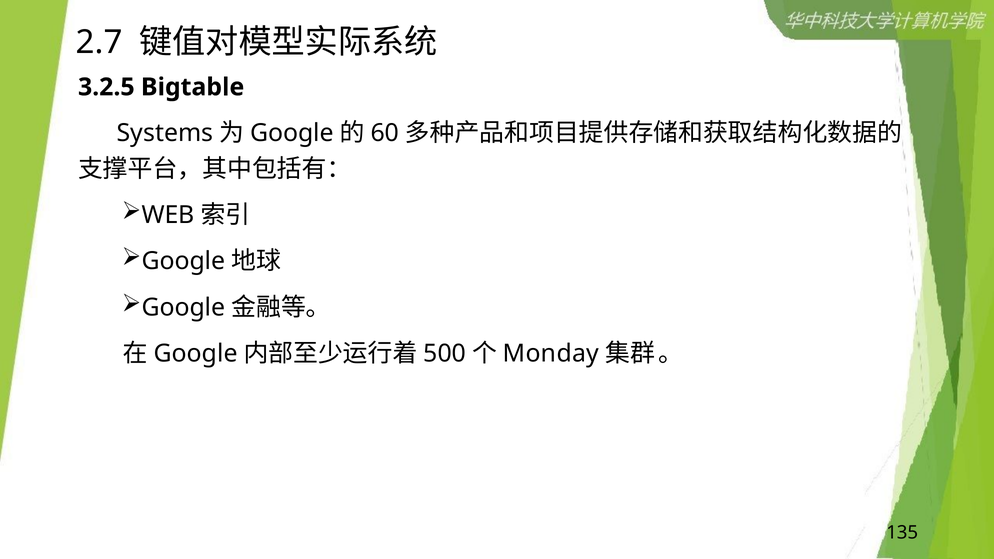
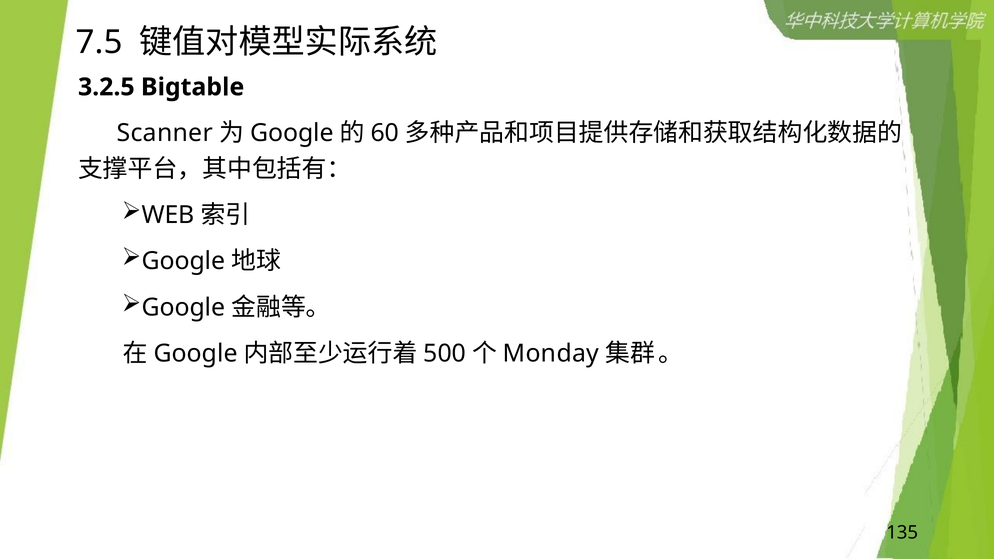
2.7: 2.7 -> 7.5
Systems: Systems -> Scanner
